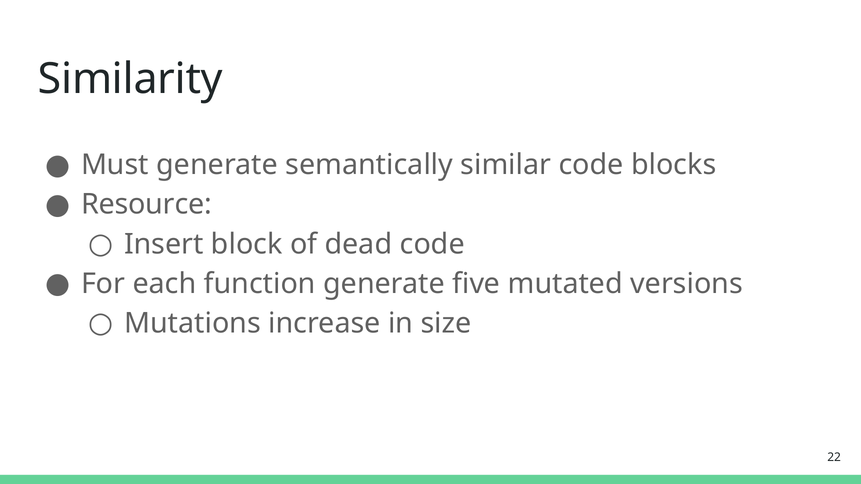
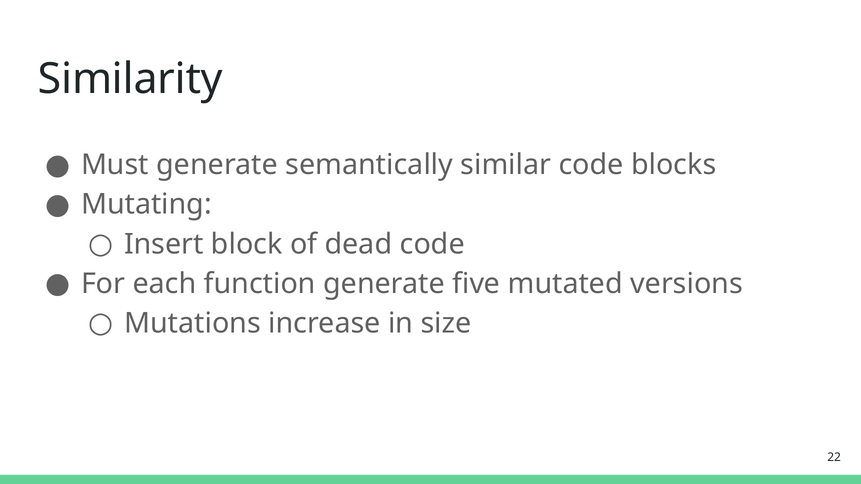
Resource: Resource -> Mutating
